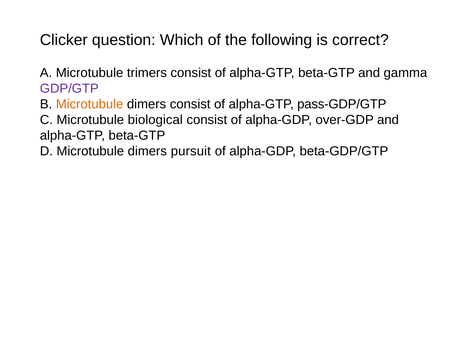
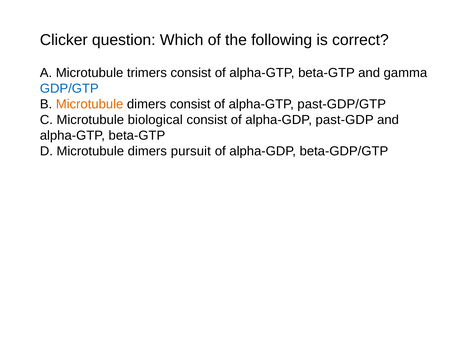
GDP/GTP colour: purple -> blue
pass-GDP/GTP: pass-GDP/GTP -> past-GDP/GTP
over-GDP: over-GDP -> past-GDP
